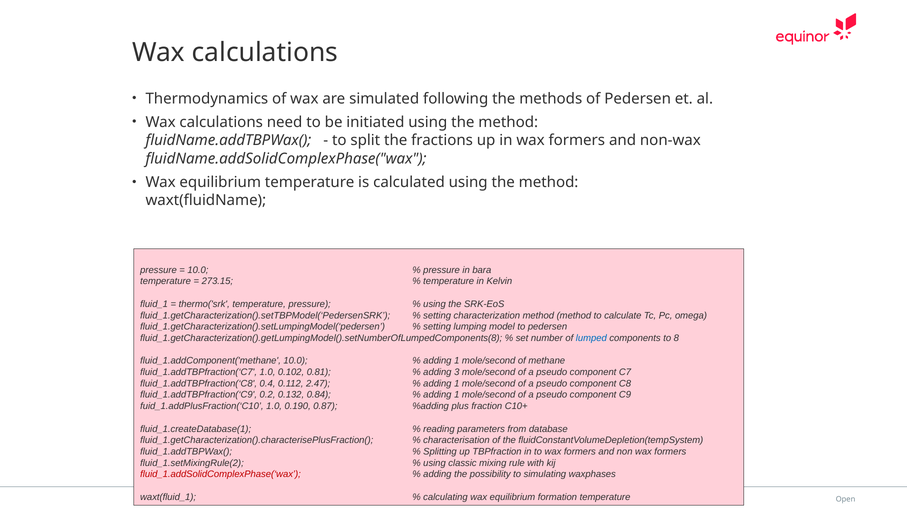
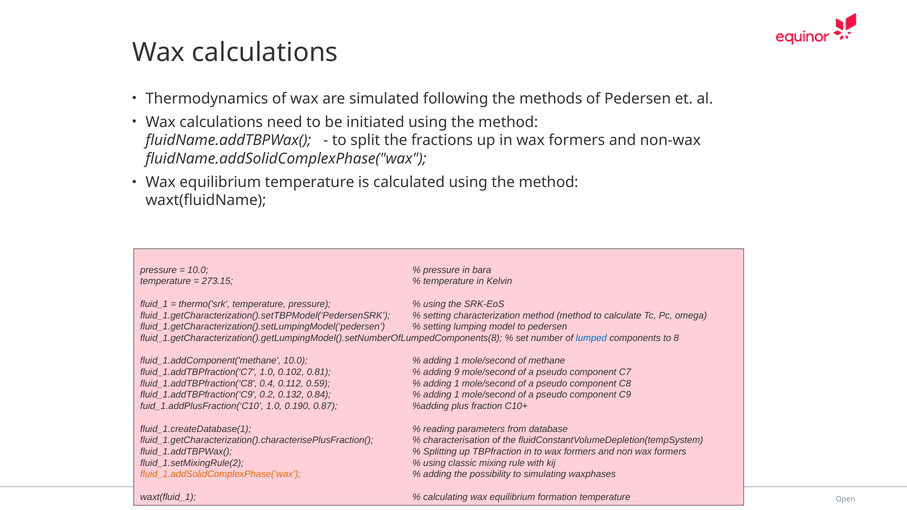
3: 3 -> 9
2.47: 2.47 -> 0.59
fluid_1.addSolidComplexPhase(‘wax colour: red -> orange
